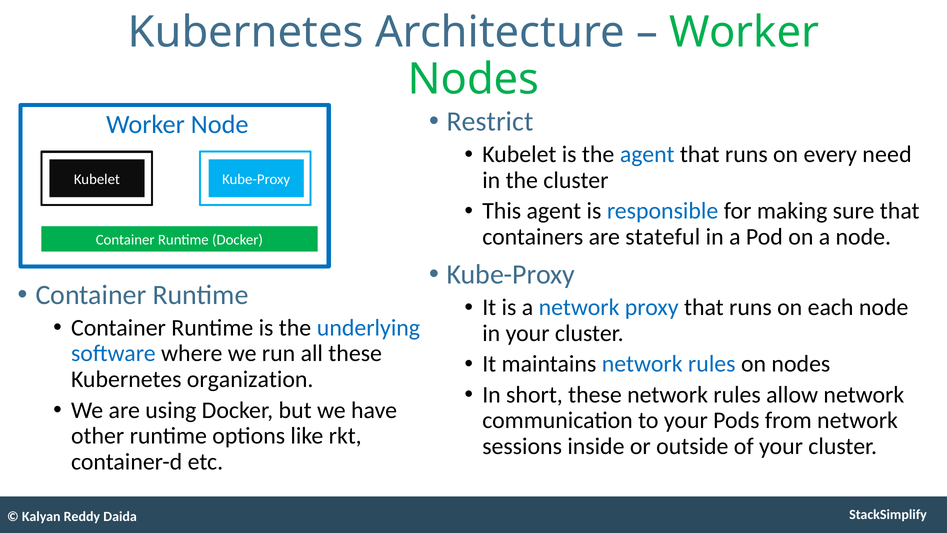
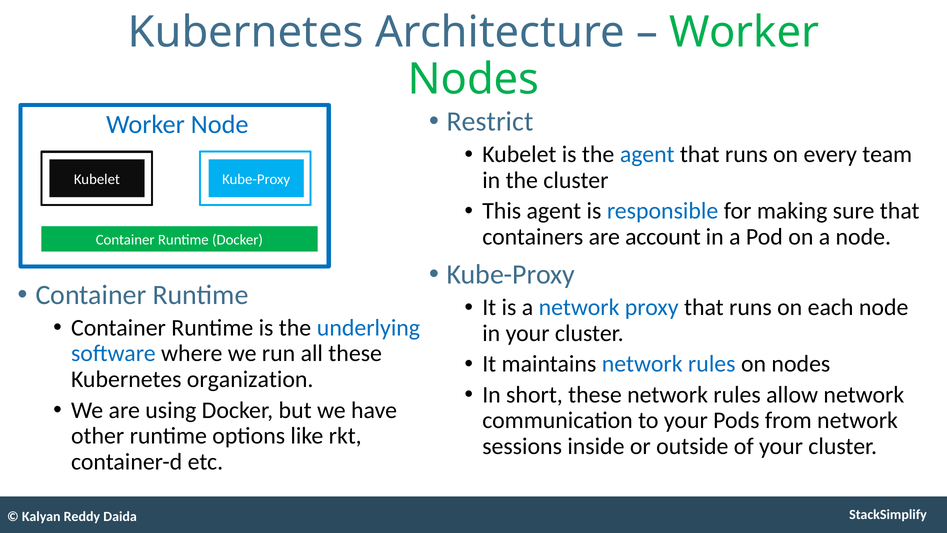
need: need -> team
stateful: stateful -> account
